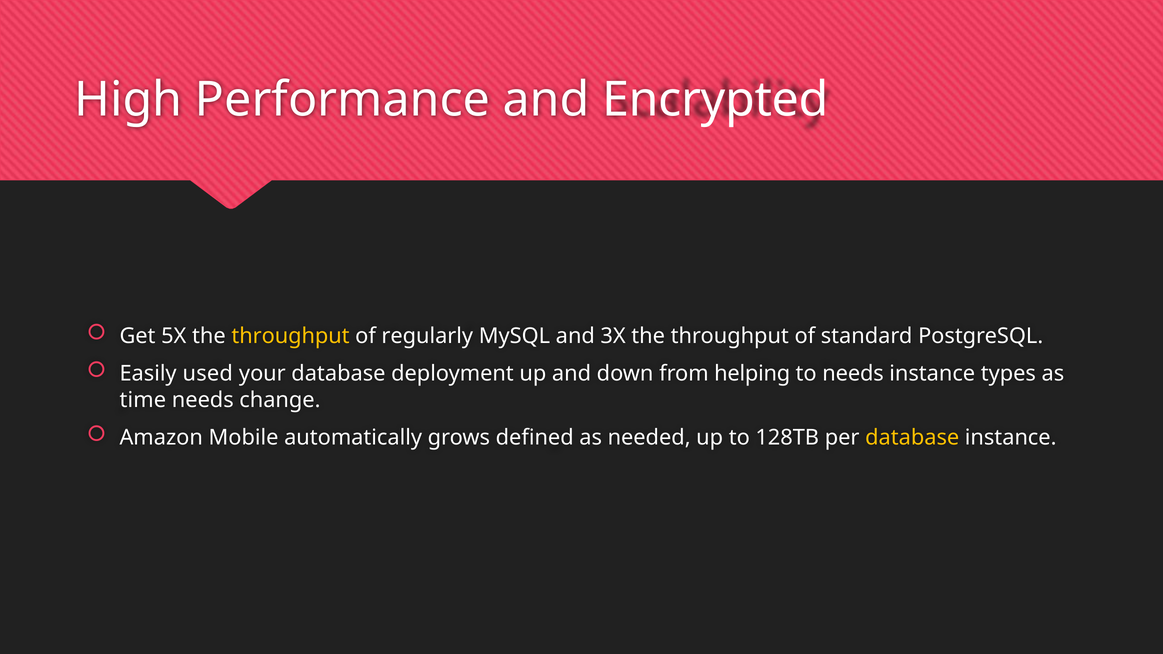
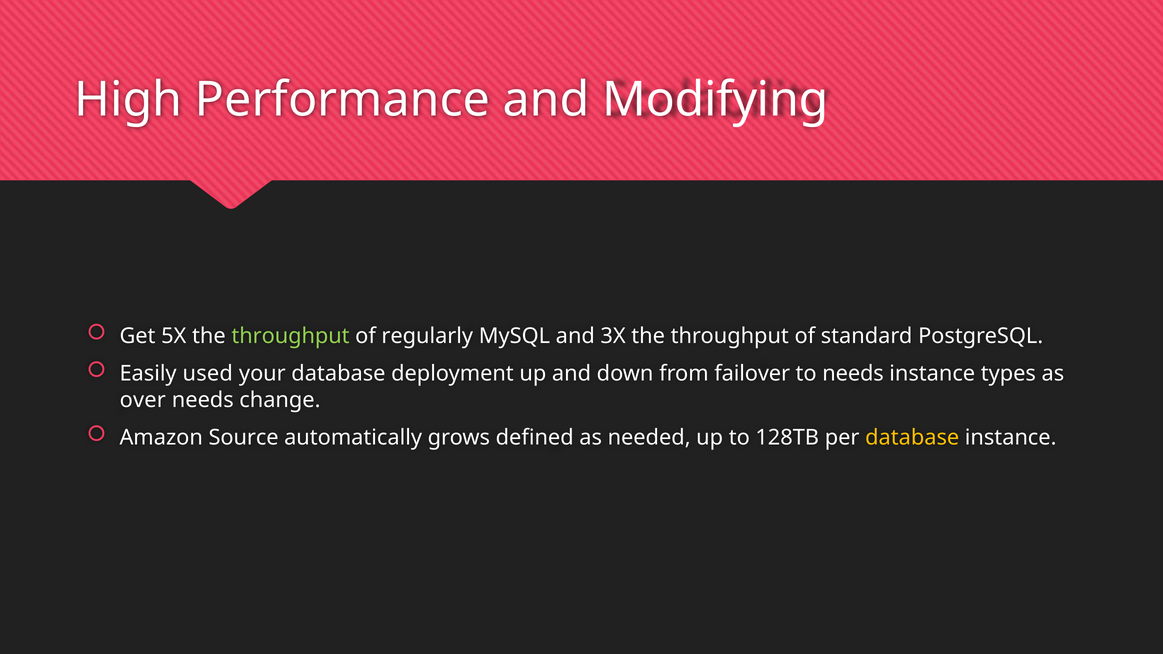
Encrypted: Encrypted -> Modifying
throughput at (291, 336) colour: yellow -> light green
helping: helping -> failover
time: time -> over
Mobile: Mobile -> Source
